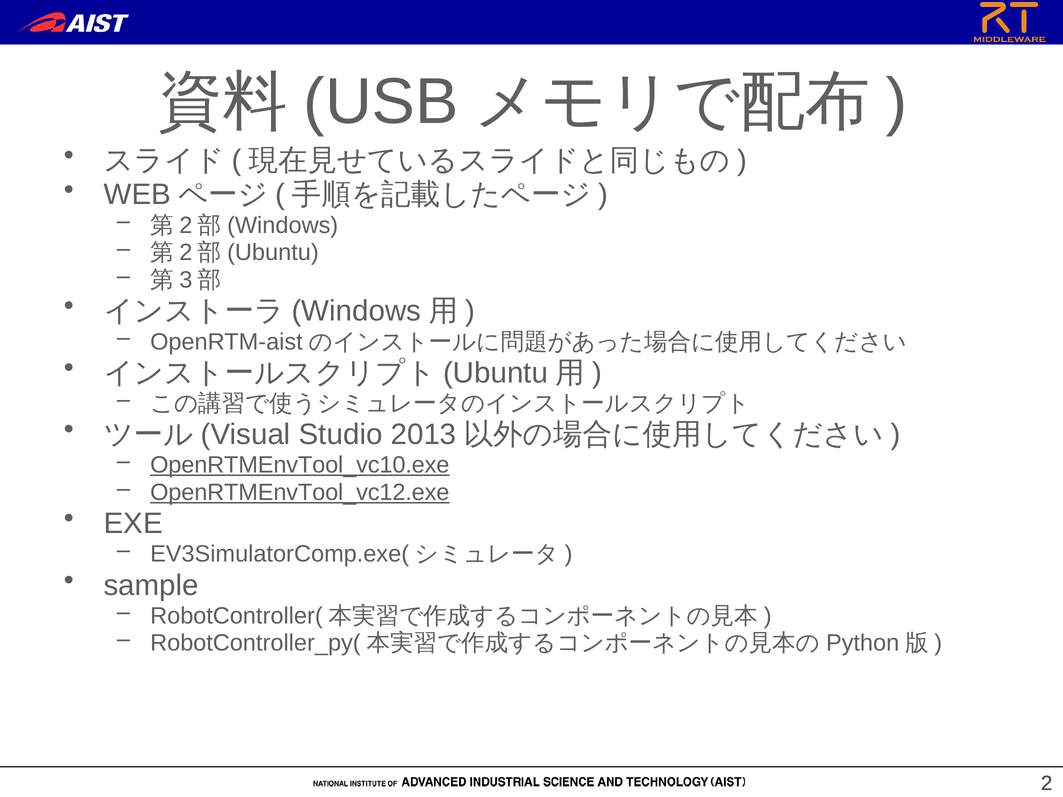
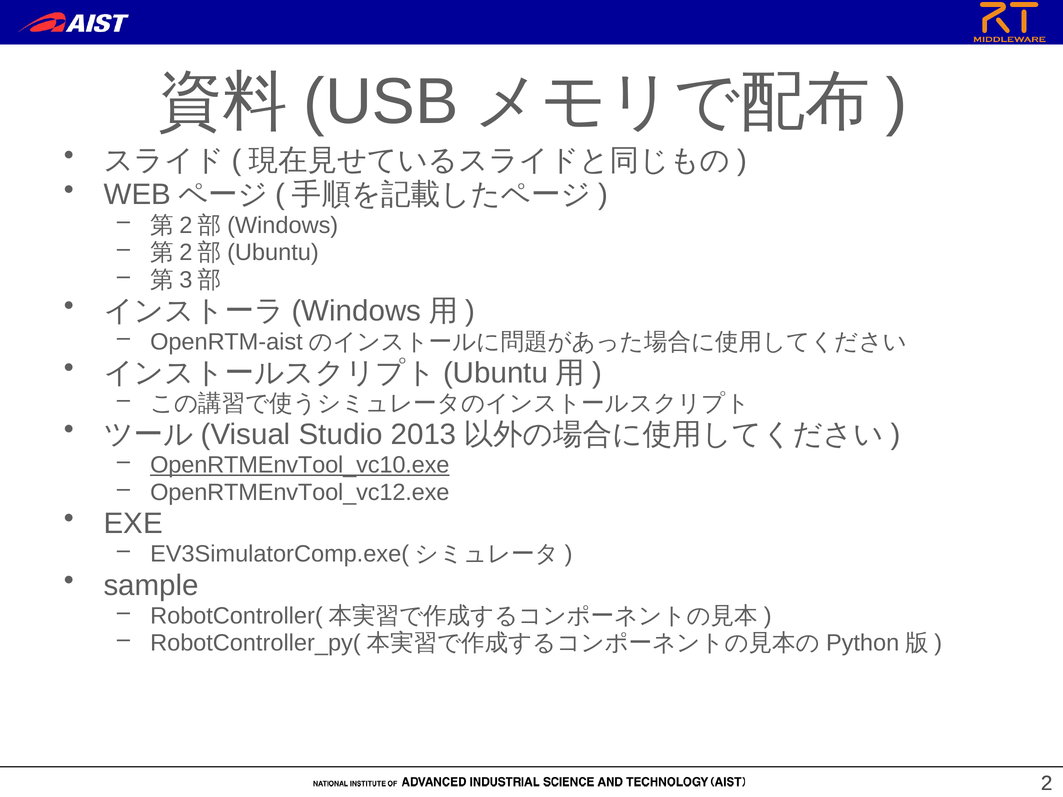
OpenRTMEnvTool_vc12.exe underline: present -> none
